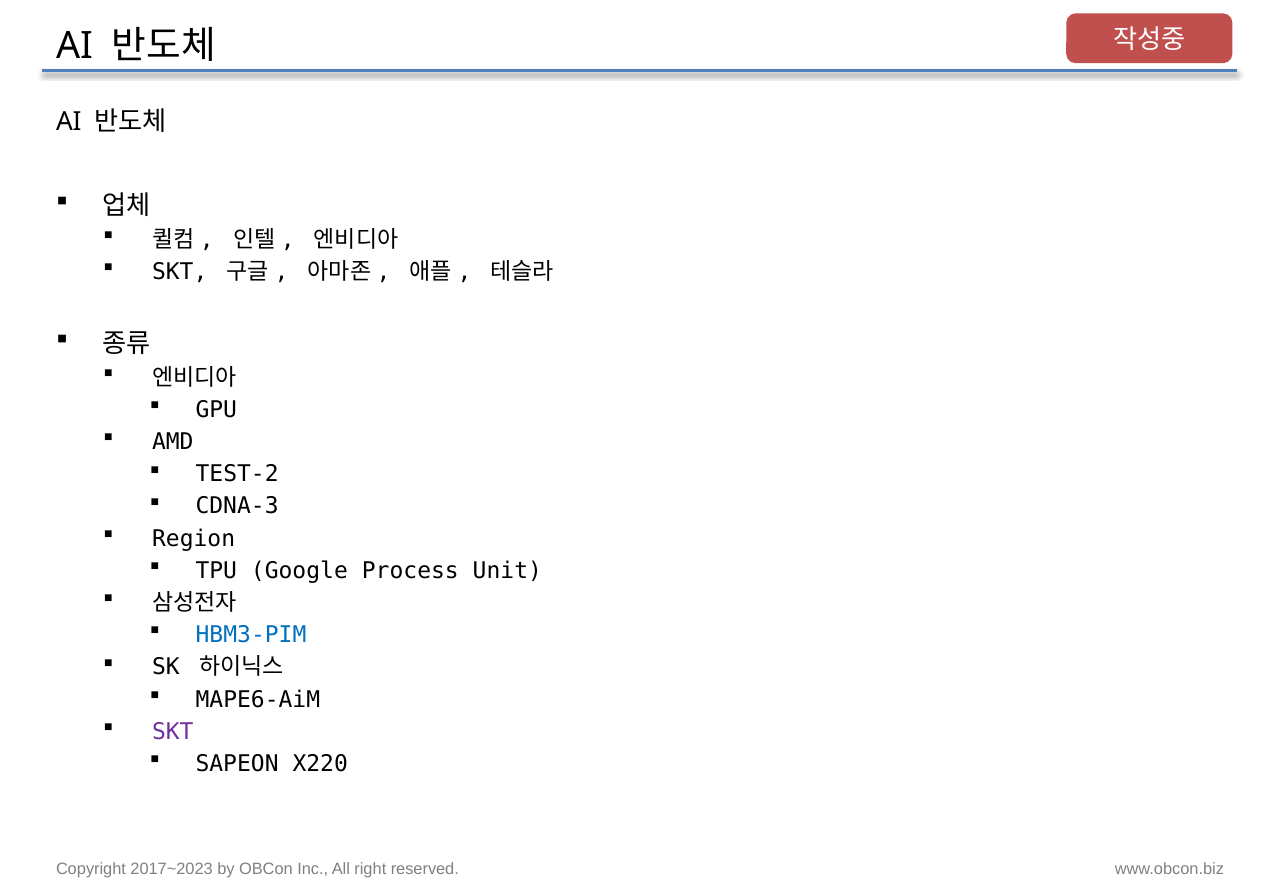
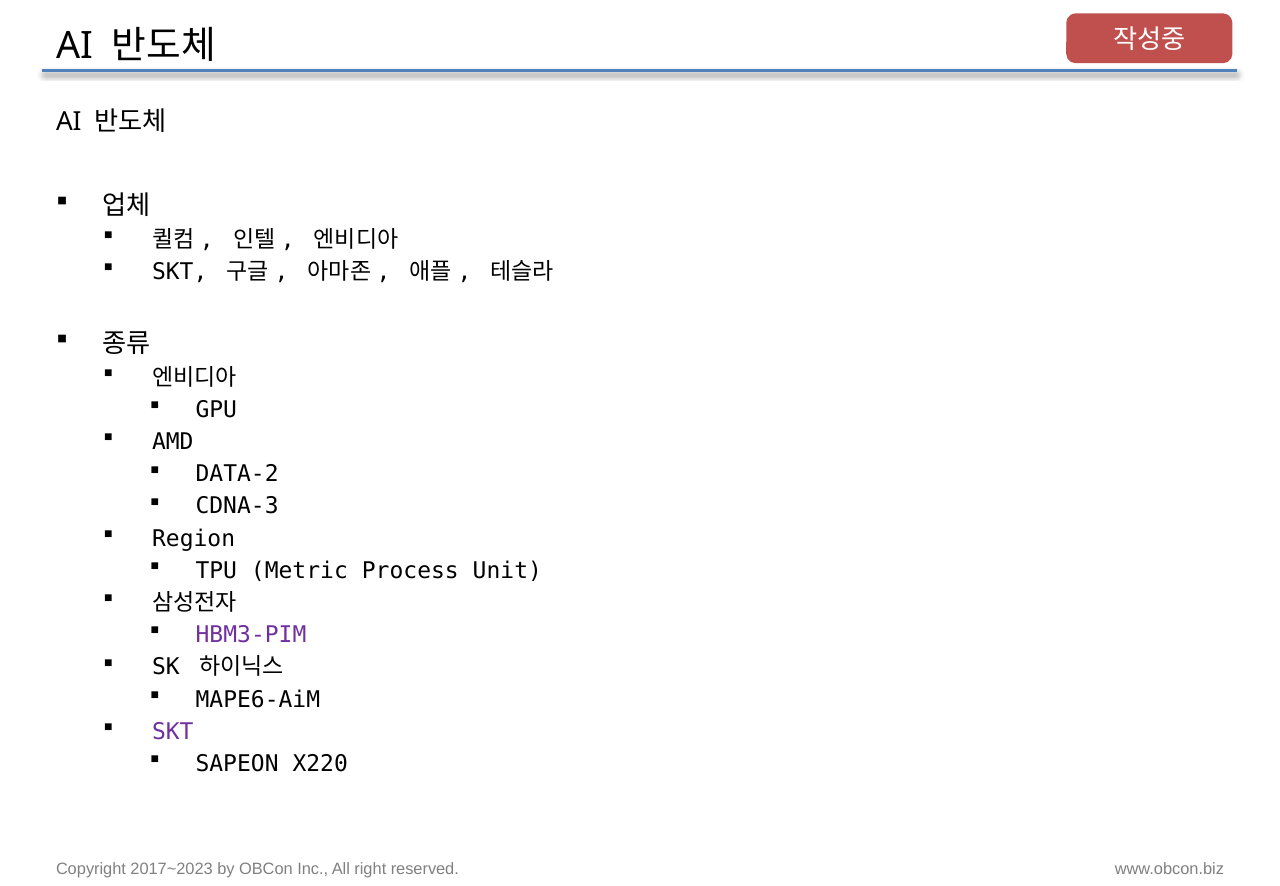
TEST-2: TEST-2 -> DATA-2
Google: Google -> Metric
HBM3-PIM colour: blue -> purple
